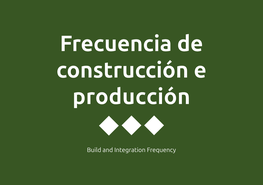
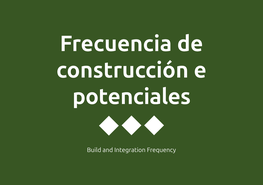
producción: producción -> potenciales
